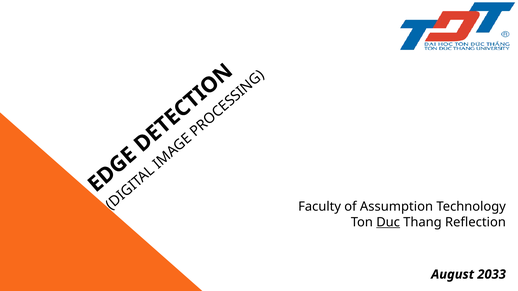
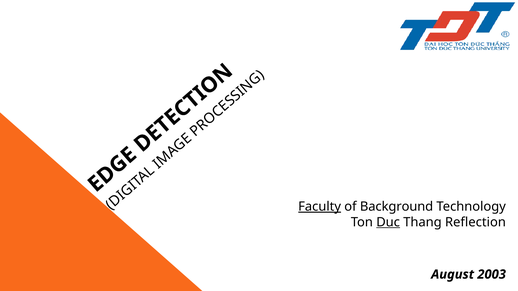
Faculty underline: none -> present
Assumption: Assumption -> Background
2033: 2033 -> 2003
